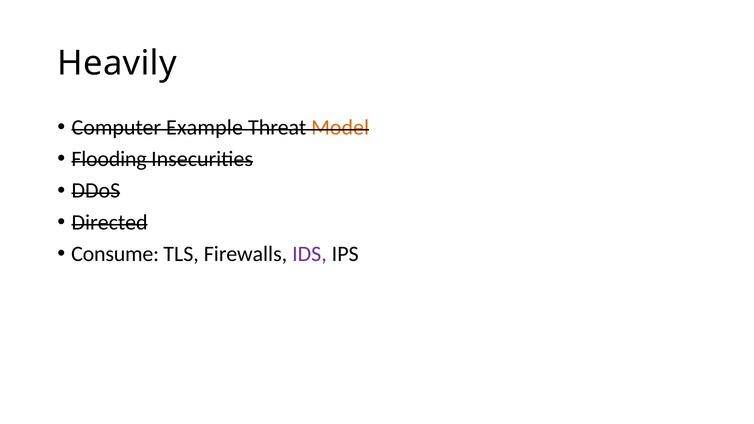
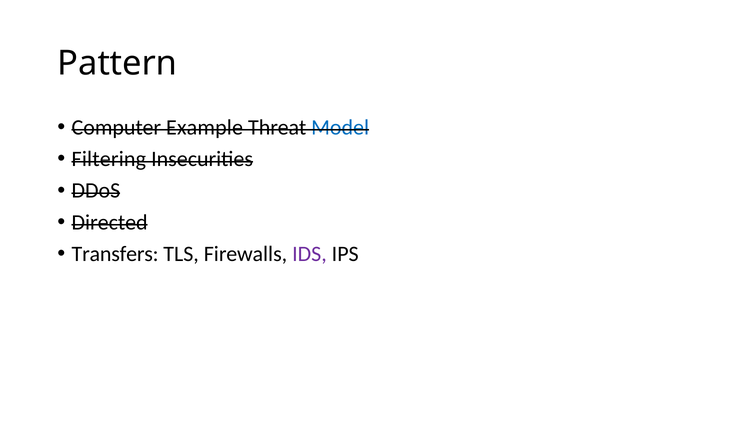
Heavily: Heavily -> Pattern
Model colour: orange -> blue
Flooding: Flooding -> Filtering
Consume: Consume -> Transfers
